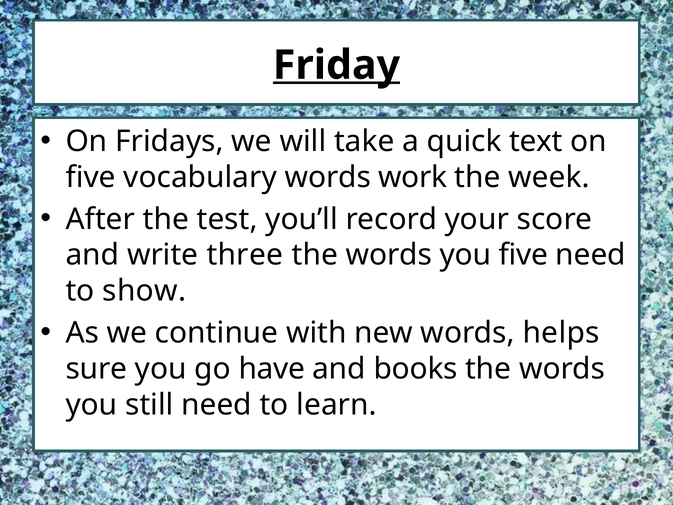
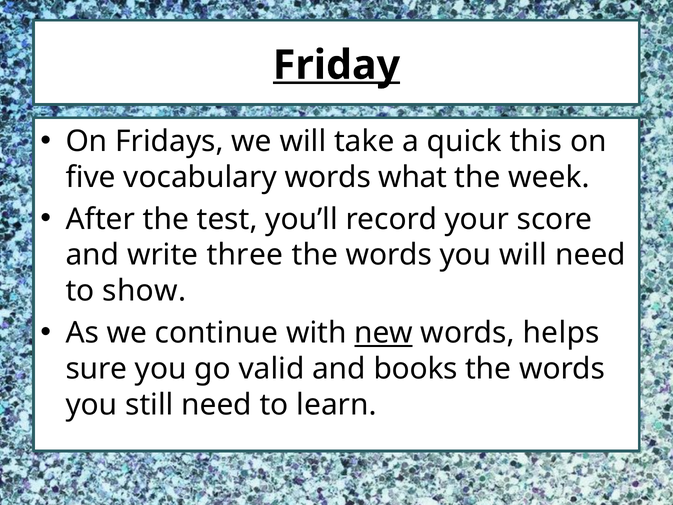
text: text -> this
work: work -> what
you five: five -> will
new underline: none -> present
have: have -> valid
